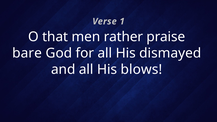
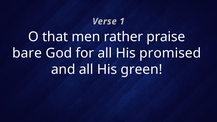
dismayed: dismayed -> promised
blows: blows -> green
